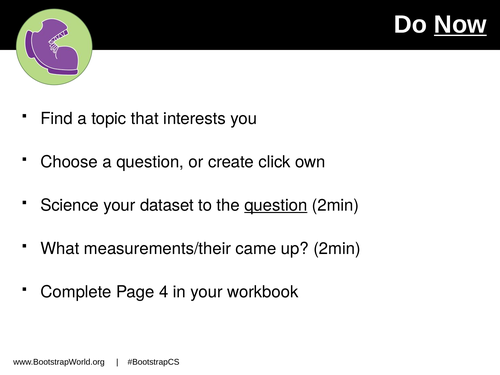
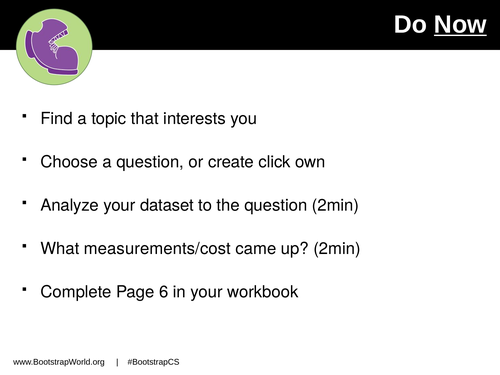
Science: Science -> Analyze
question at (276, 205) underline: present -> none
measurements/their: measurements/their -> measurements/cost
4: 4 -> 6
